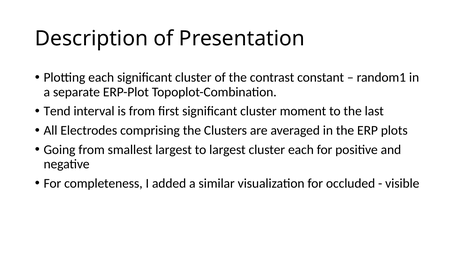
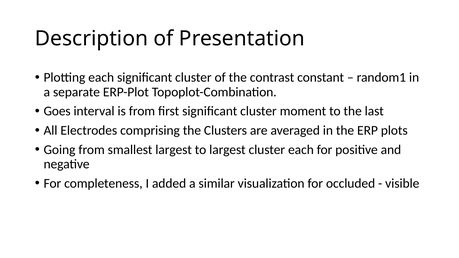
Tend: Tend -> Goes
